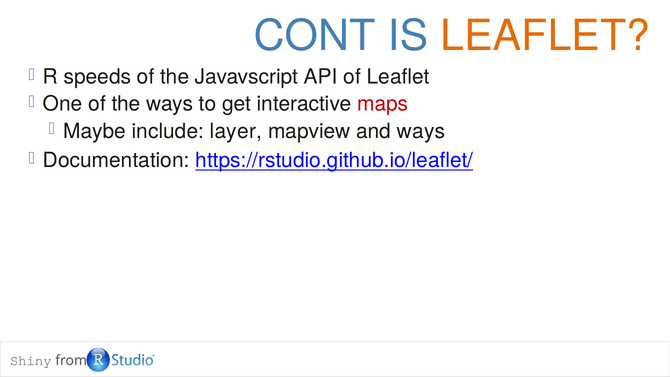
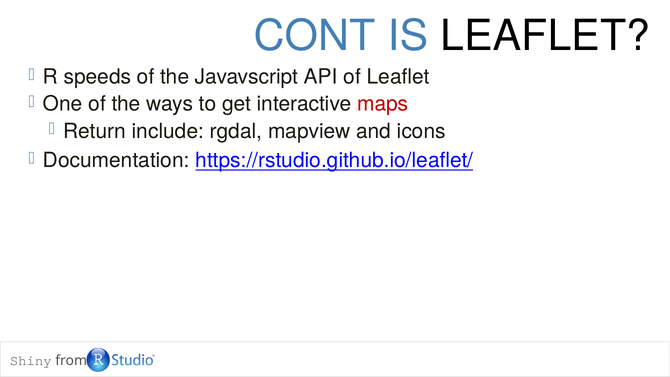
LEAFLET at (545, 36) colour: orange -> black
Maybe: Maybe -> Return
layer: layer -> rgdal
and ways: ways -> icons
